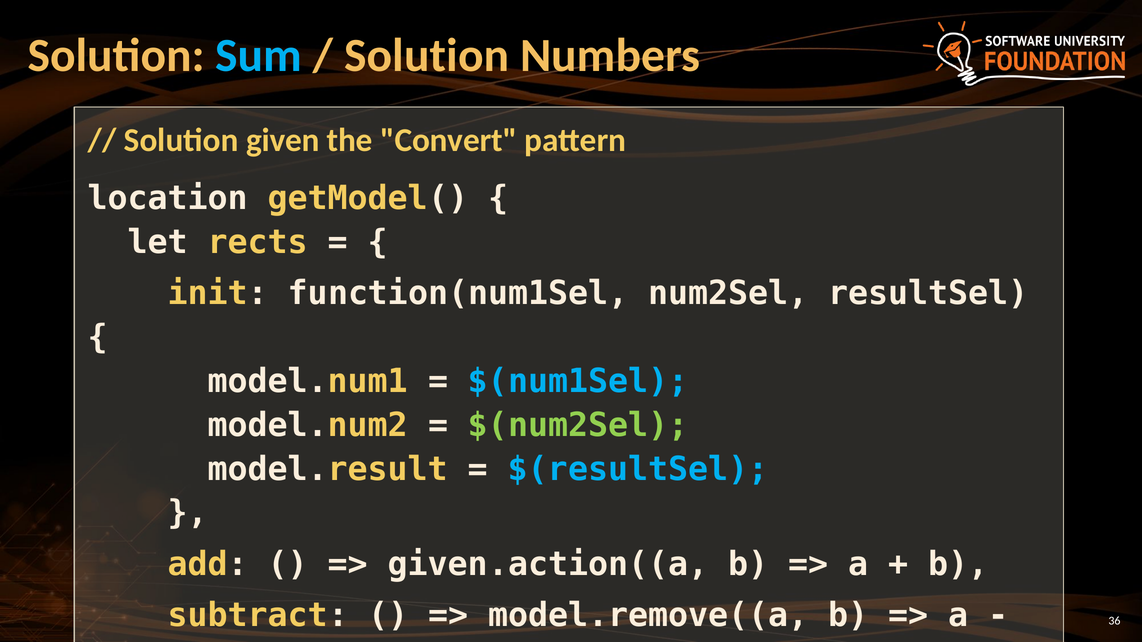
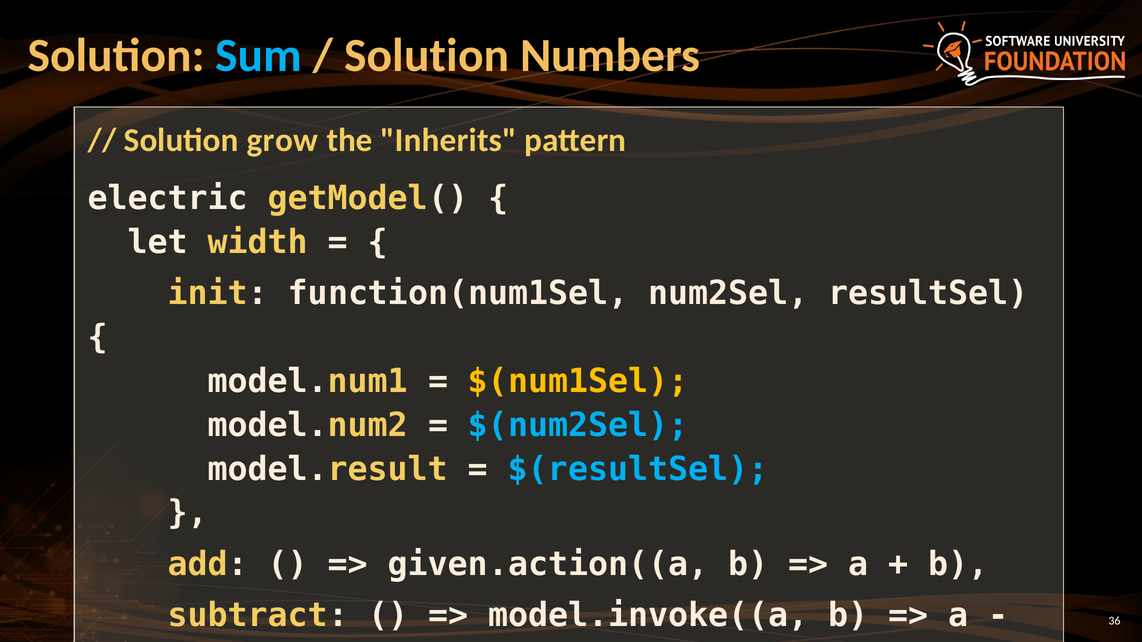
given: given -> grow
Convert: Convert -> Inherits
location: location -> electric
rects: rects -> width
$(num1Sel colour: light blue -> yellow
$(num2Sel colour: light green -> light blue
model.remove((a: model.remove((a -> model.invoke((a
